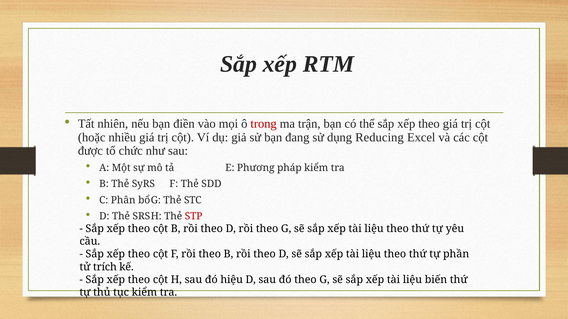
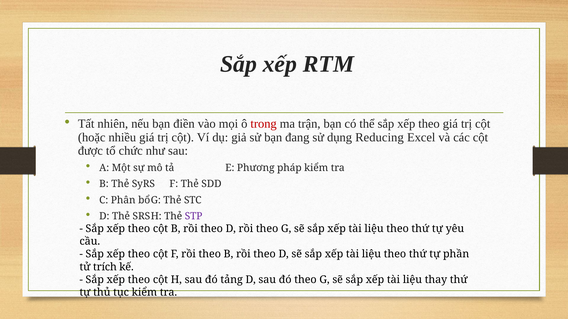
STP colour: red -> purple
hiệu: hiệu -> tảng
biến: biến -> thay
